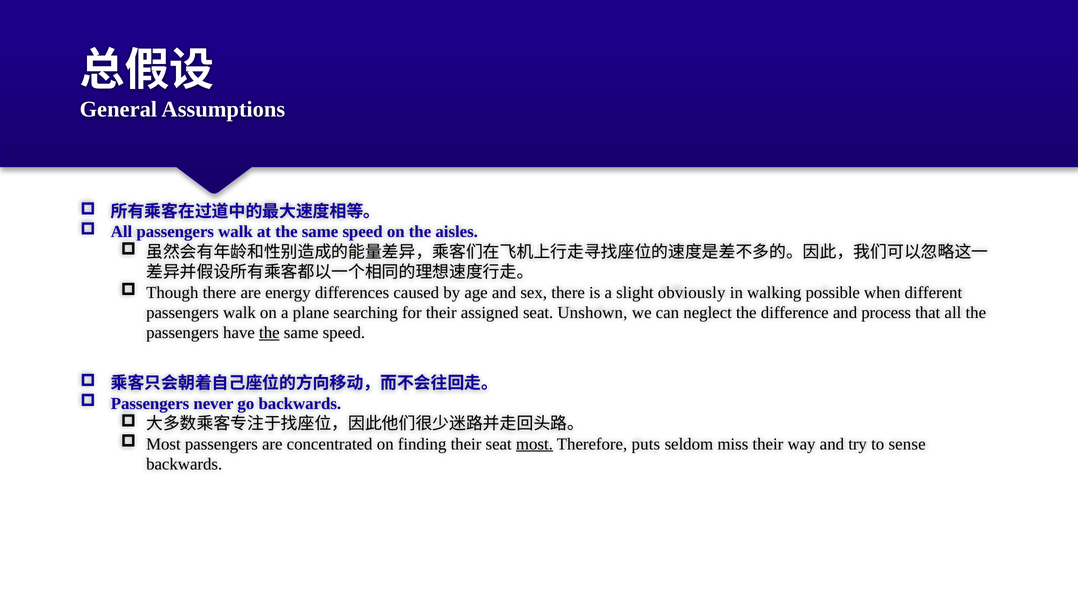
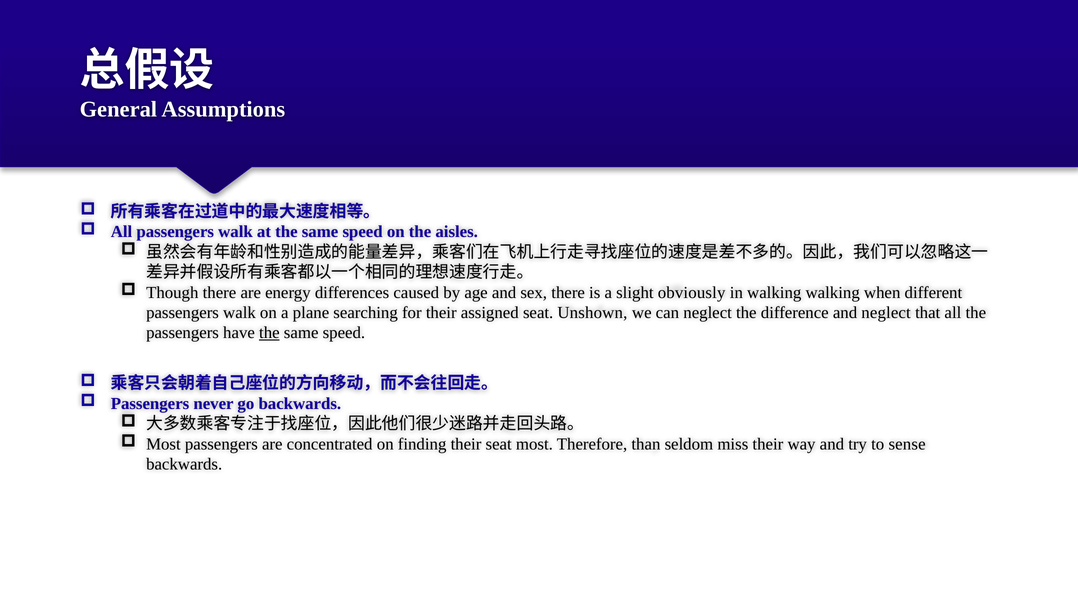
walking possible: possible -> walking
and process: process -> neglect
most at (534, 444) underline: present -> none
puts: puts -> than
